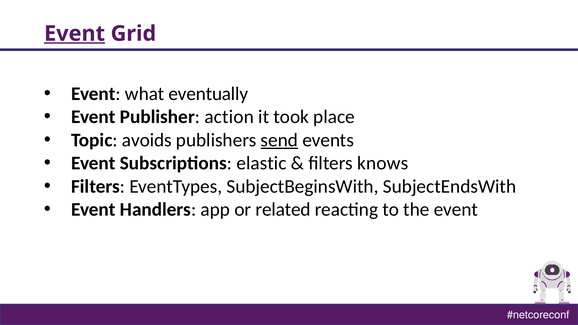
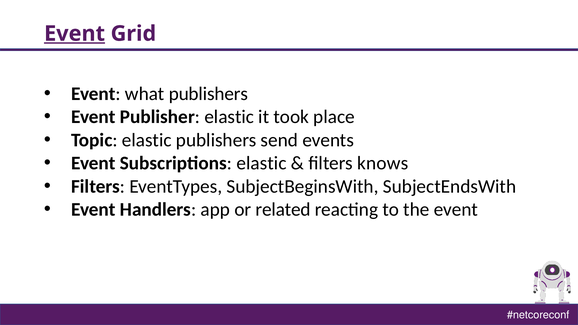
what eventually: eventually -> publishers
Publisher action: action -> elastic
Topic avoids: avoids -> elastic
send underline: present -> none
